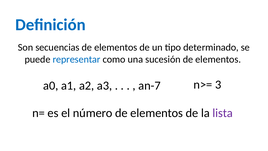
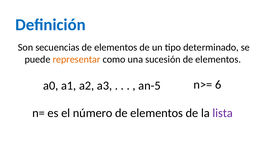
representar colour: blue -> orange
an-7: an-7 -> an-5
3: 3 -> 6
